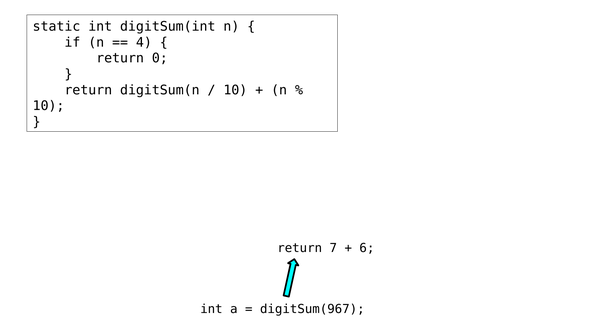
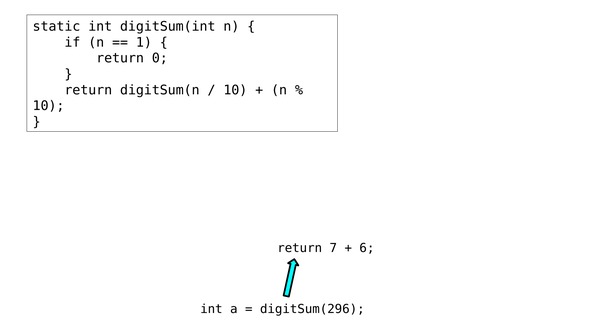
4: 4 -> 1
digitSum(967: digitSum(967 -> digitSum(296
